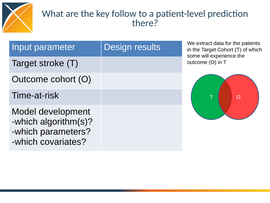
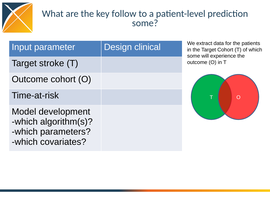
there at (145, 23): there -> some
results: results -> clinical
